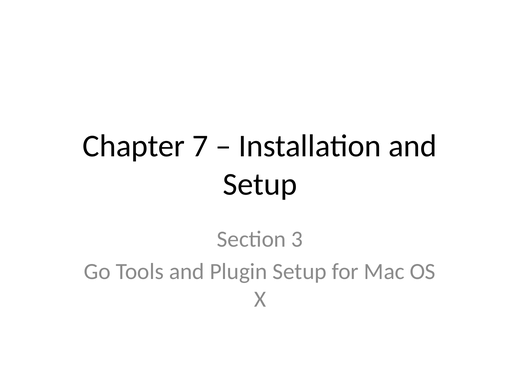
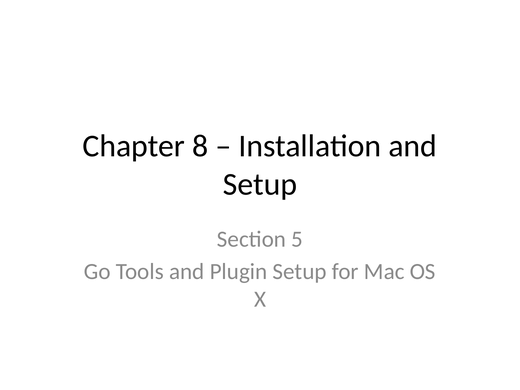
7: 7 -> 8
3: 3 -> 5
